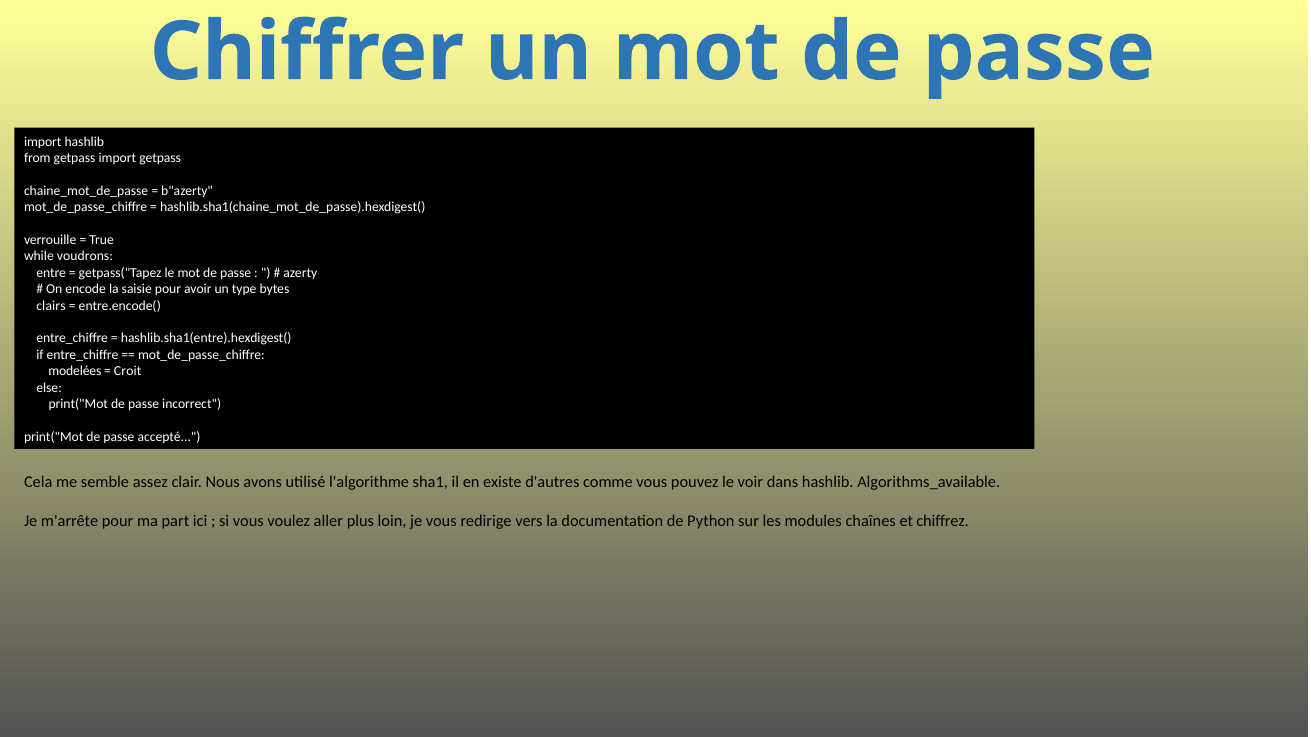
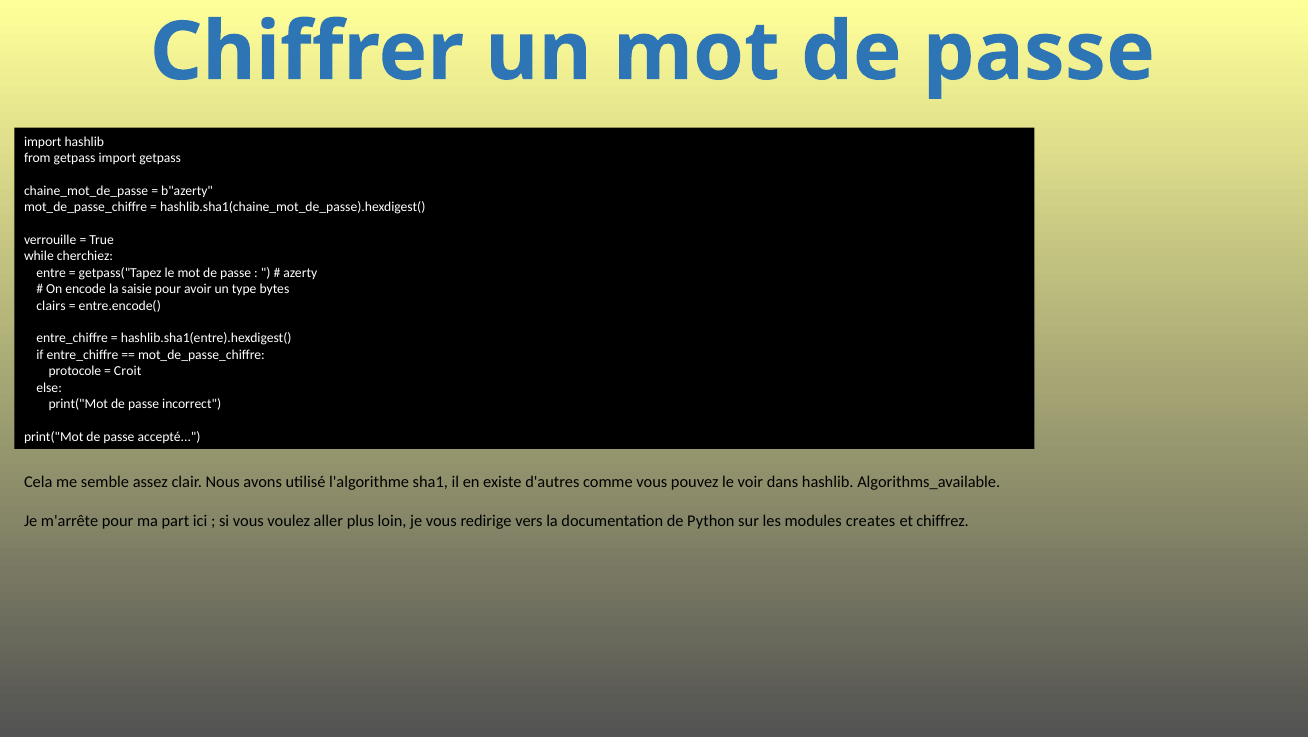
voudrons: voudrons -> cherchiez
modelées: modelées -> protocole
chaînes: chaînes -> creates
